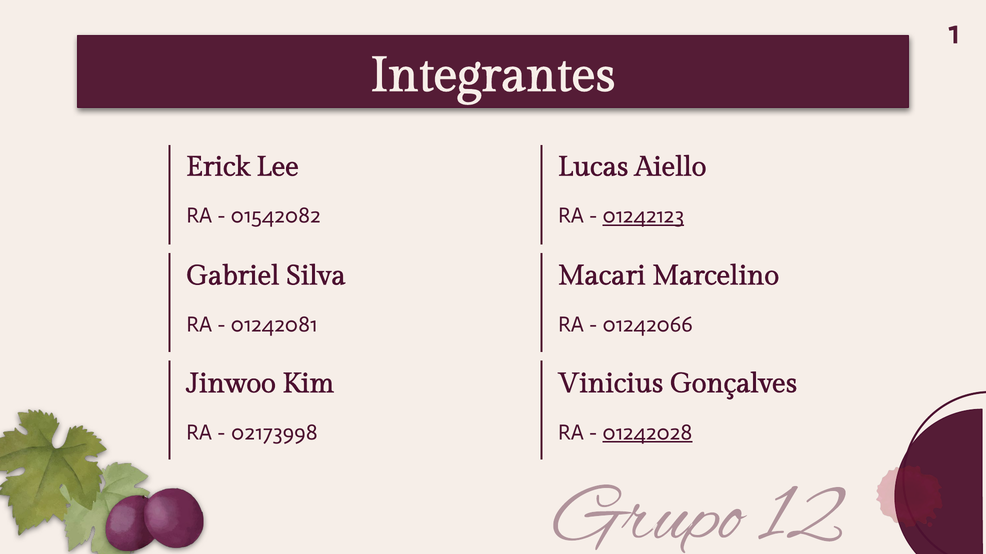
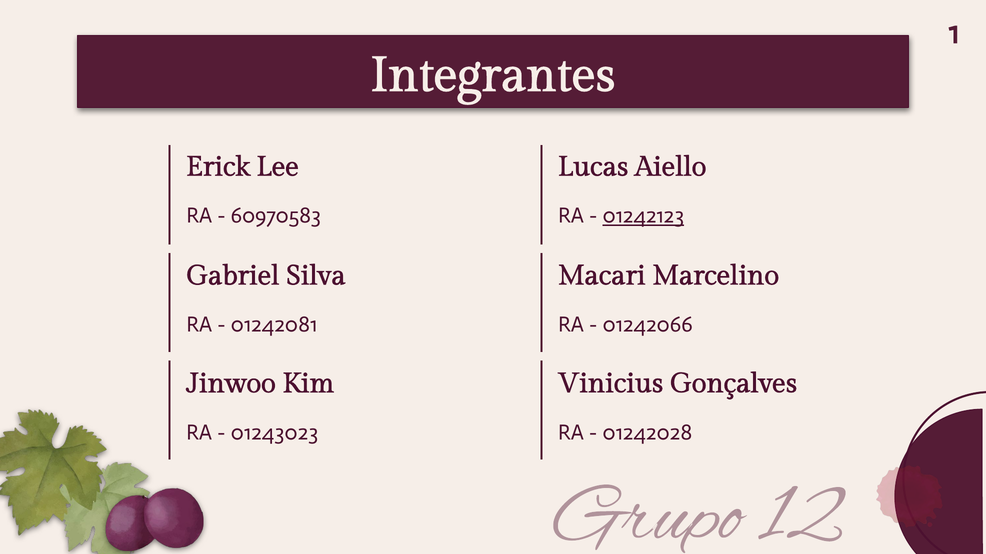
01542082: 01542082 -> 60970583
02173998: 02173998 -> 01243023
01242028 underline: present -> none
